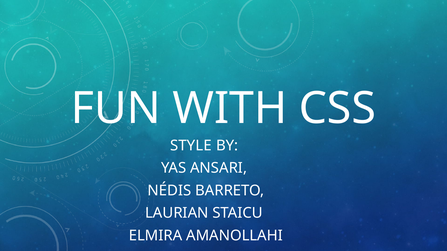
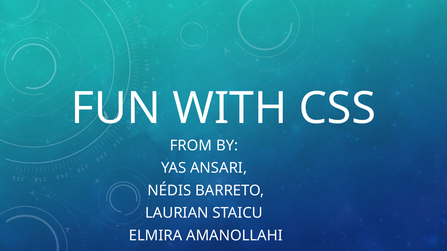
STYLE: STYLE -> FROM
